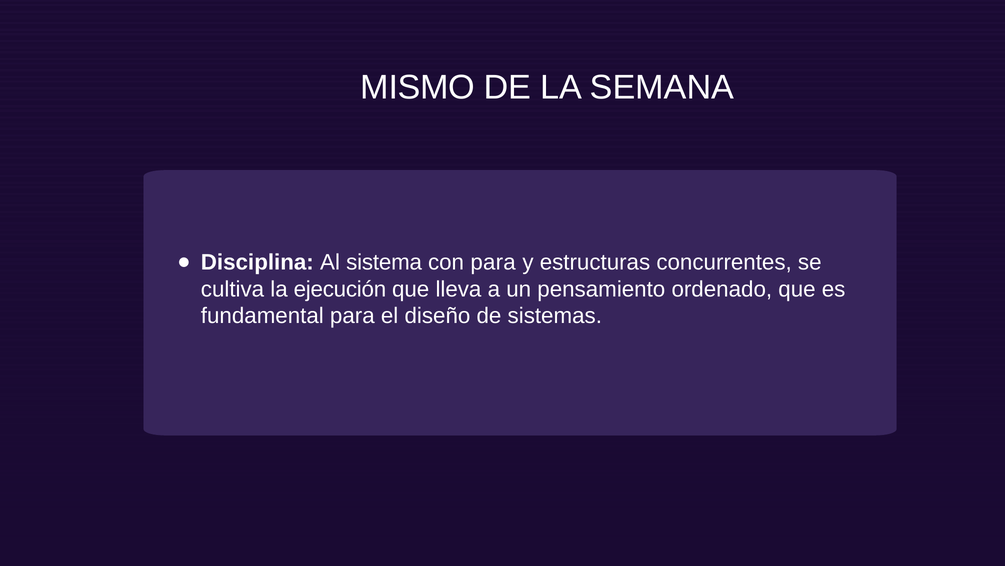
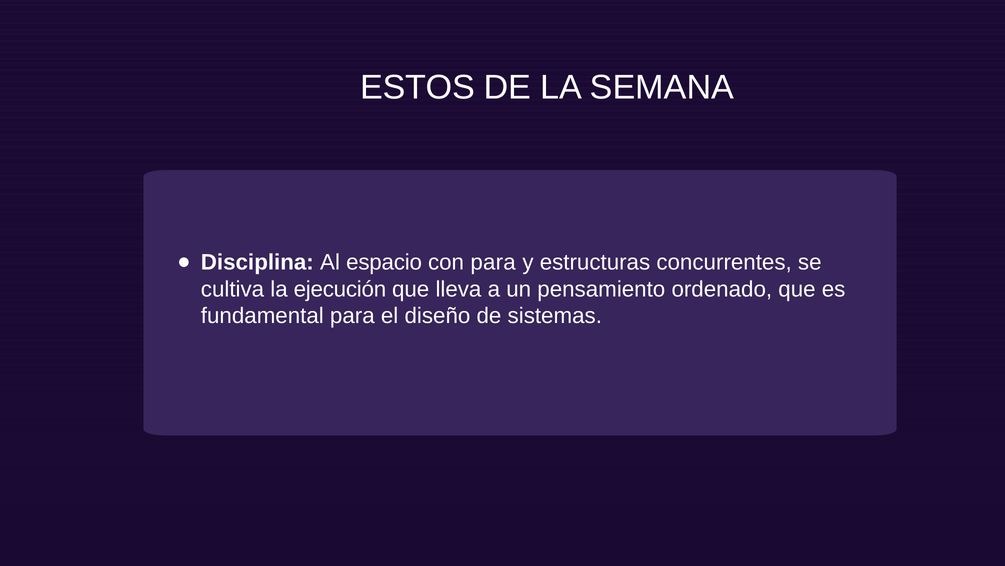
MISMO: MISMO -> ESTOS
sistema: sistema -> espacio
